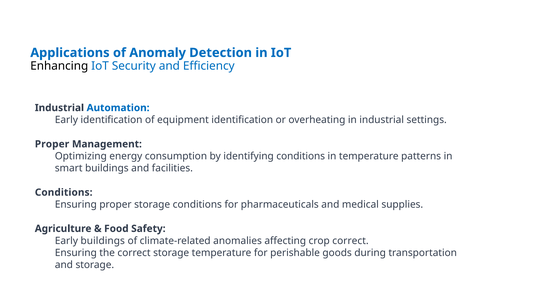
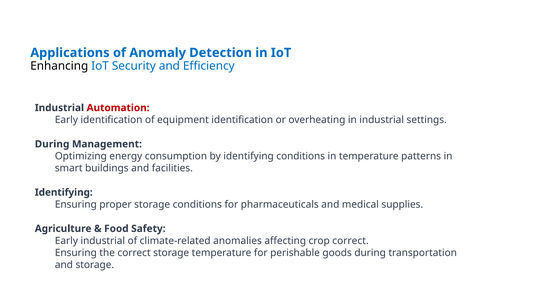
Automation colour: blue -> red
Proper at (52, 144): Proper -> During
Conditions at (64, 192): Conditions -> Identifying
Early buildings: buildings -> industrial
